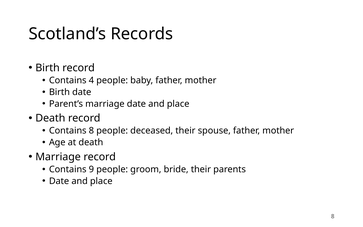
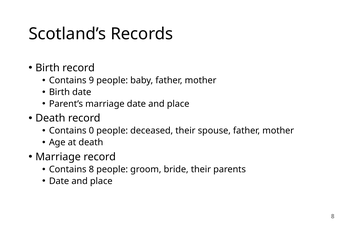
4: 4 -> 9
Contains 8: 8 -> 0
Contains 9: 9 -> 8
